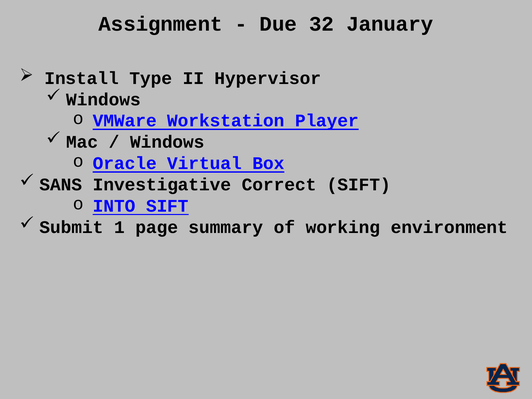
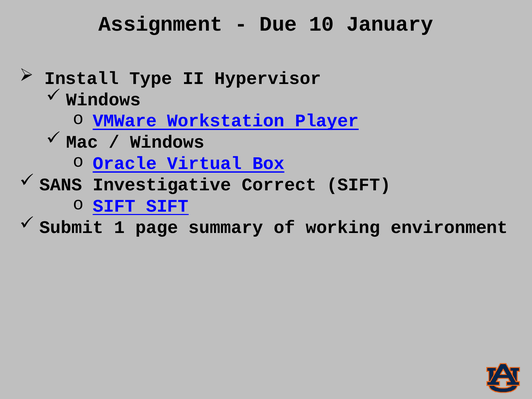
32: 32 -> 10
INTO at (114, 206): INTO -> SIFT
